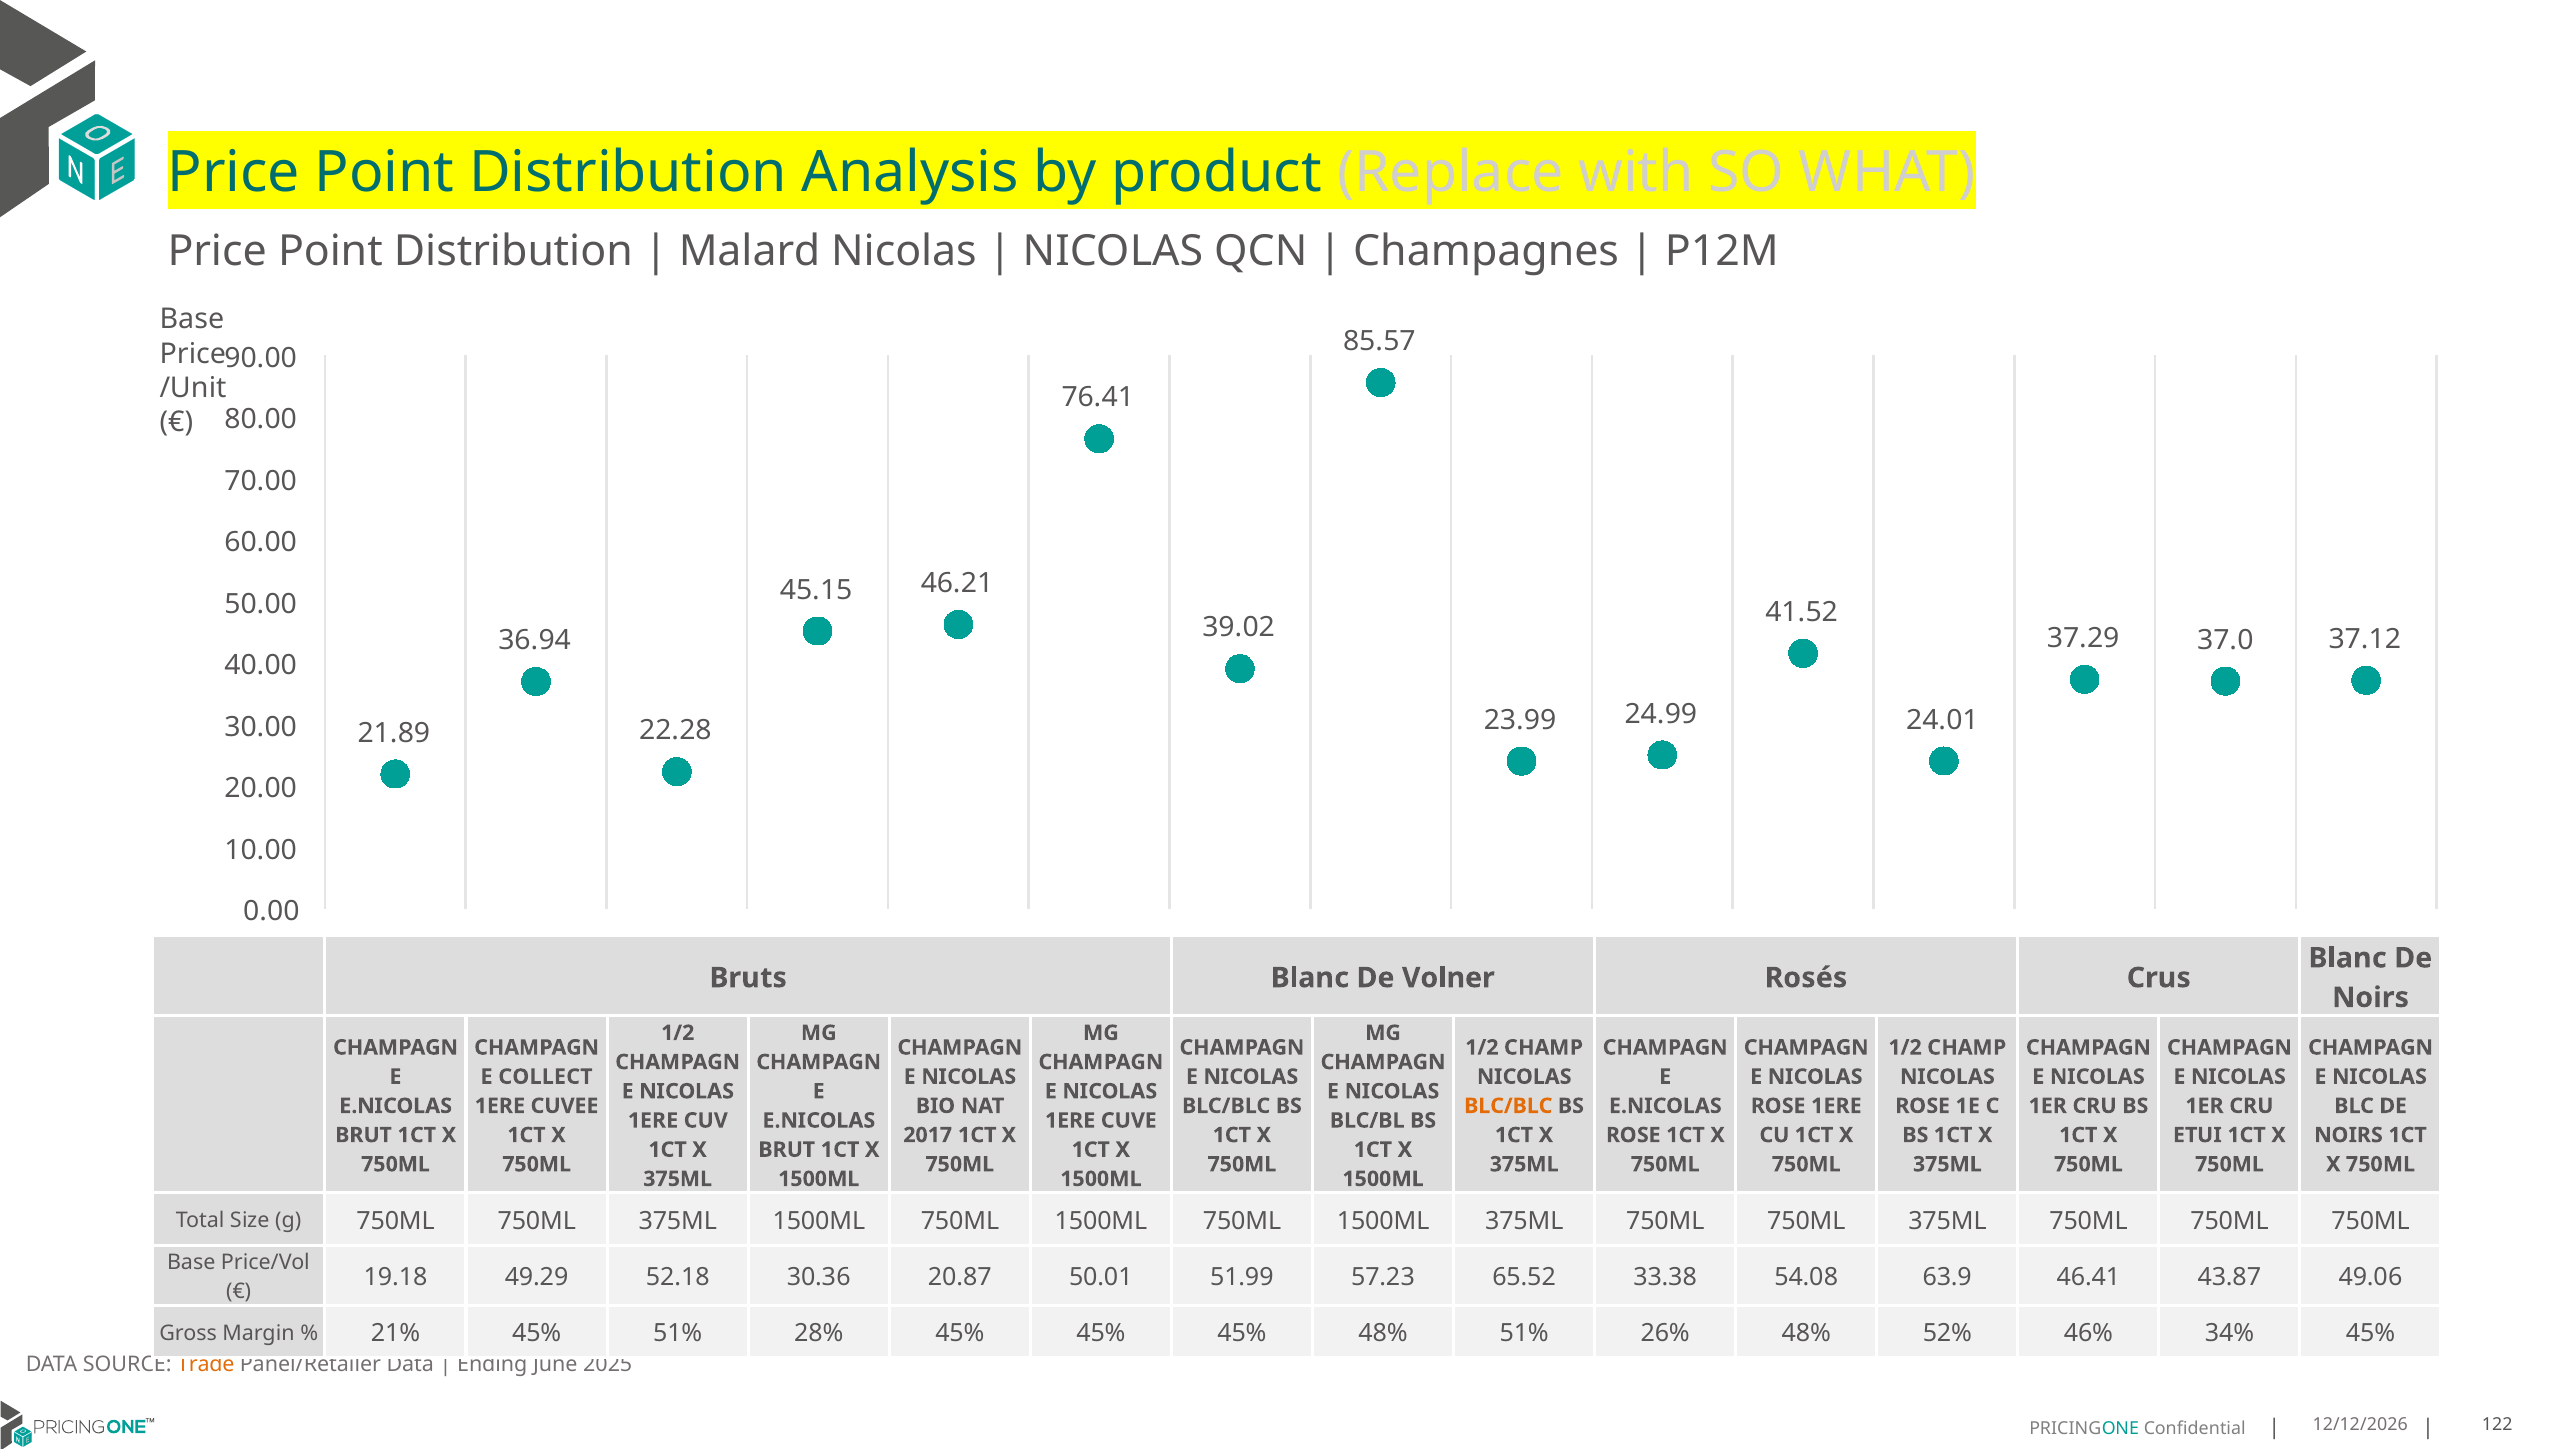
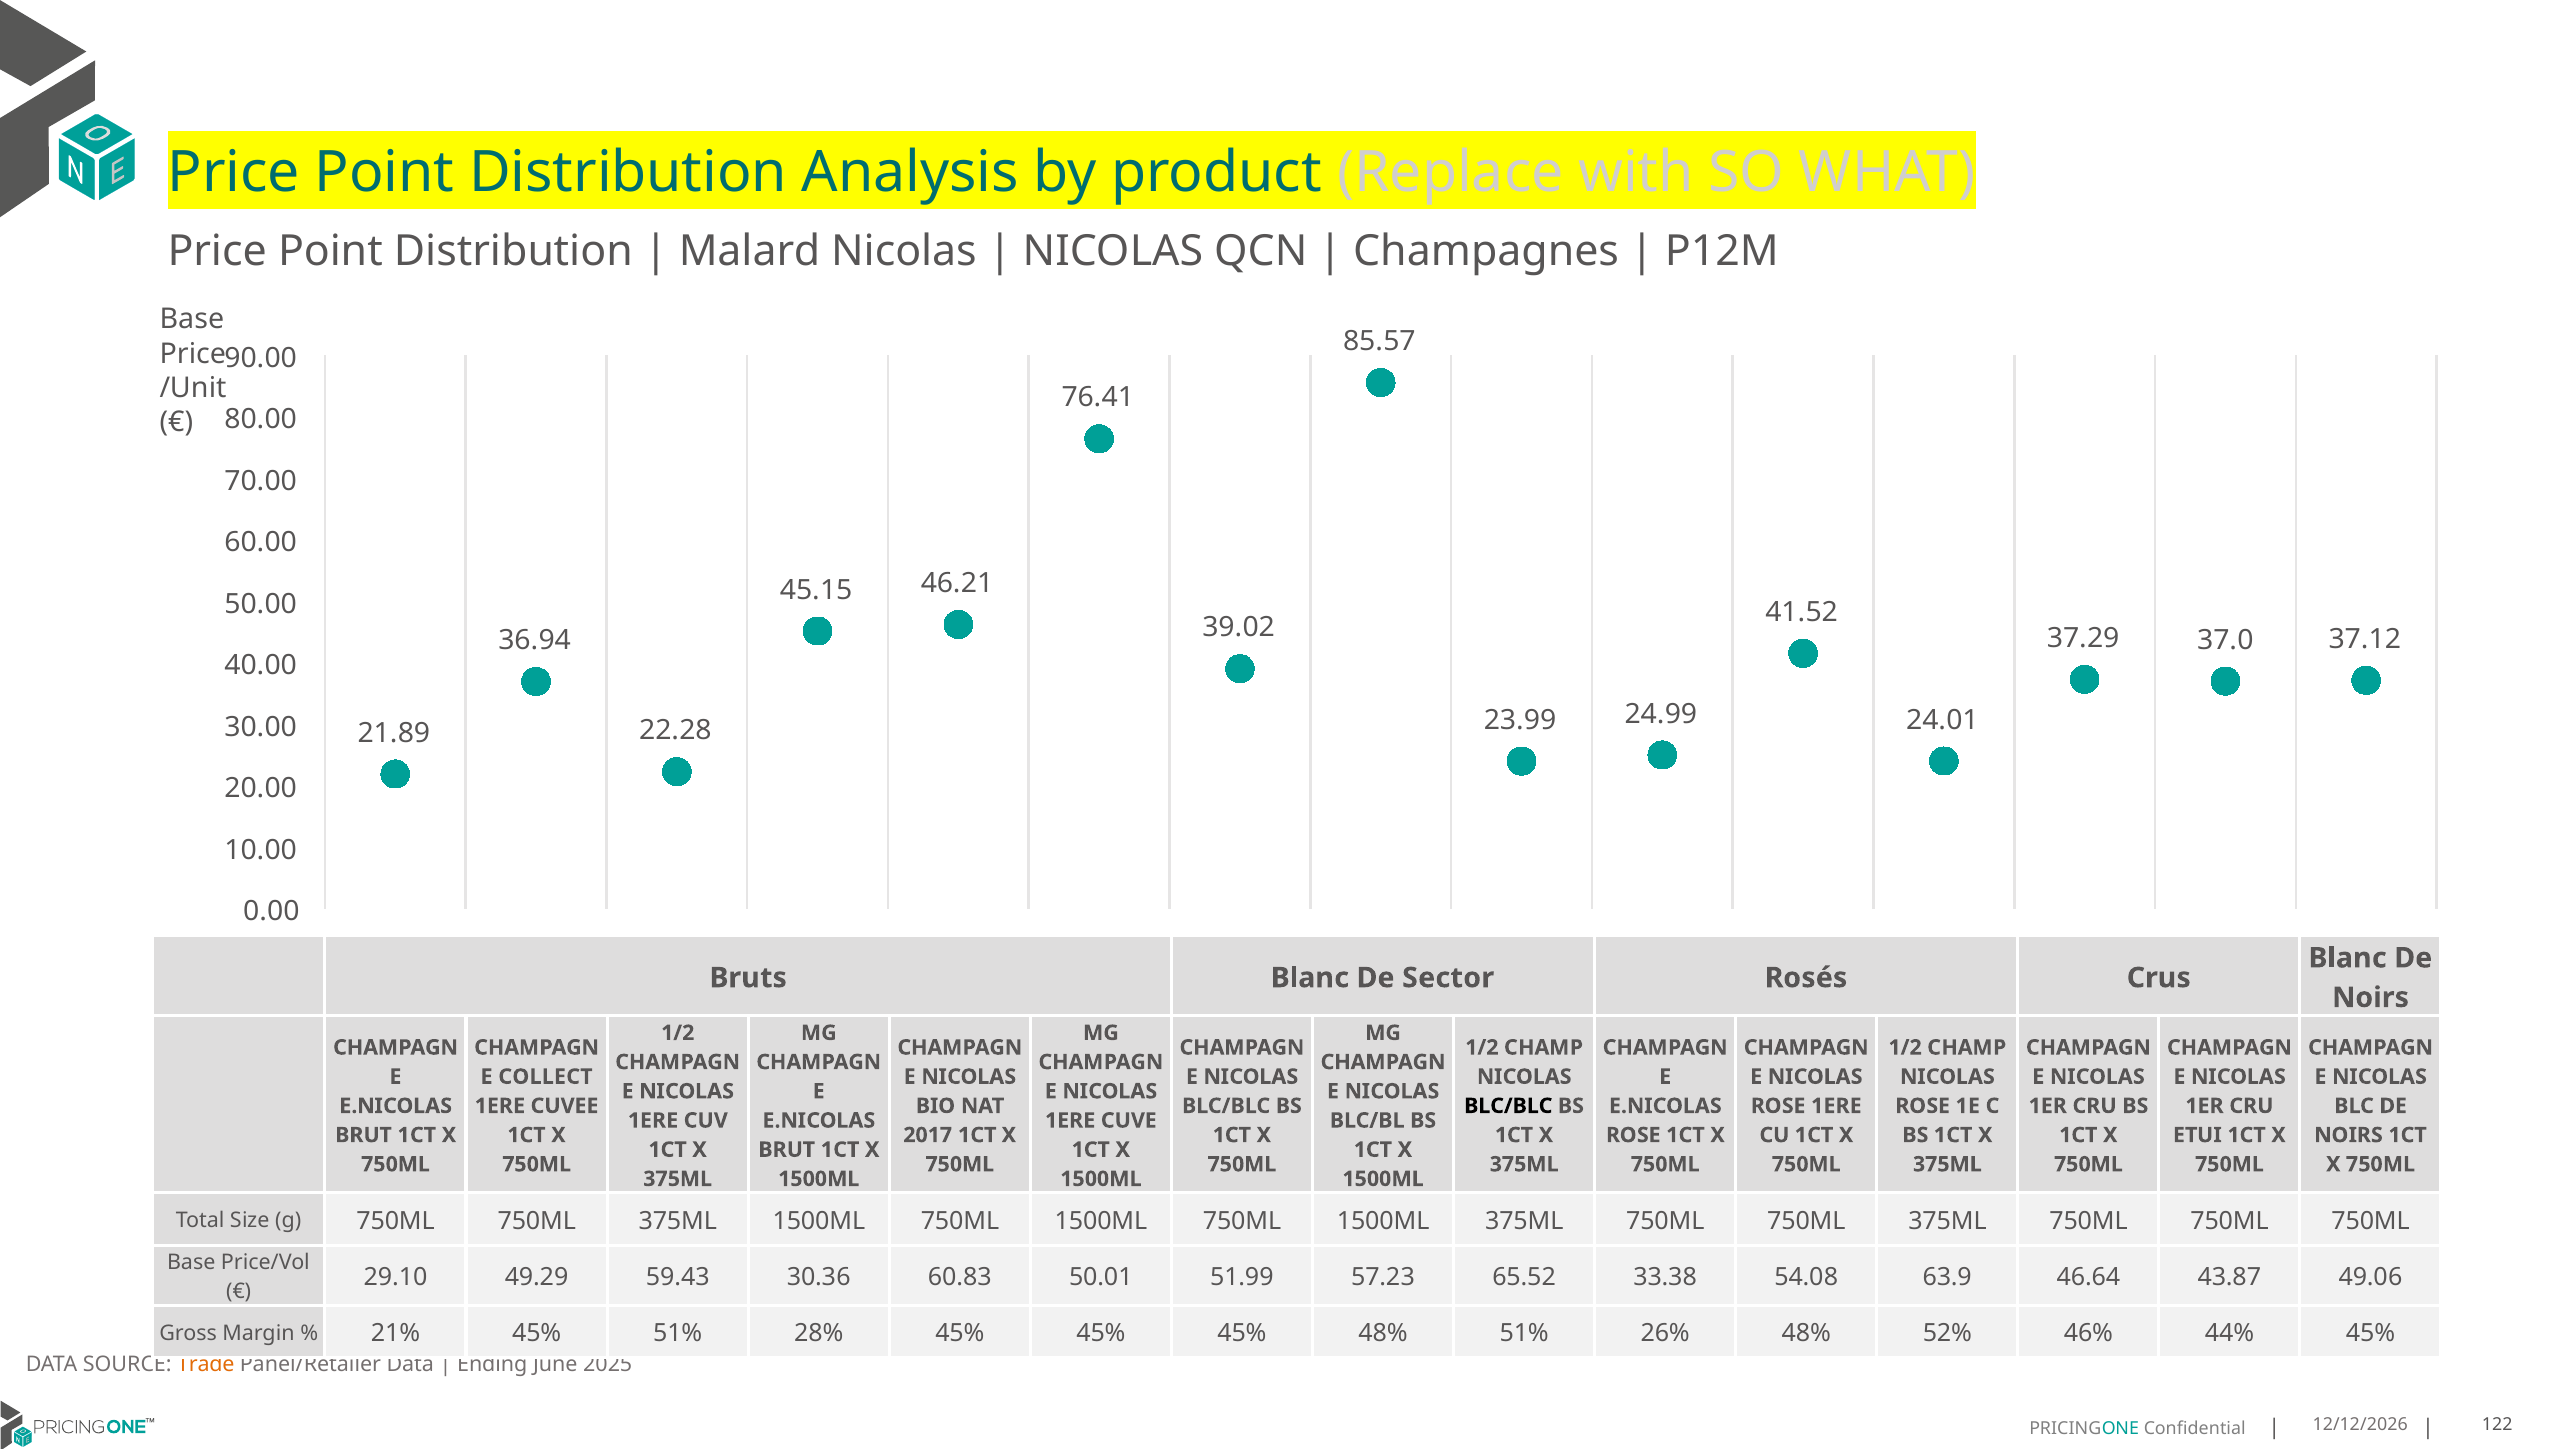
Volner: Volner -> Sector
BLC/BLC at (1508, 1106) colour: orange -> black
19.18: 19.18 -> 29.10
52.18: 52.18 -> 59.43
20.87: 20.87 -> 60.83
46.41: 46.41 -> 46.64
34%: 34% -> 44%
